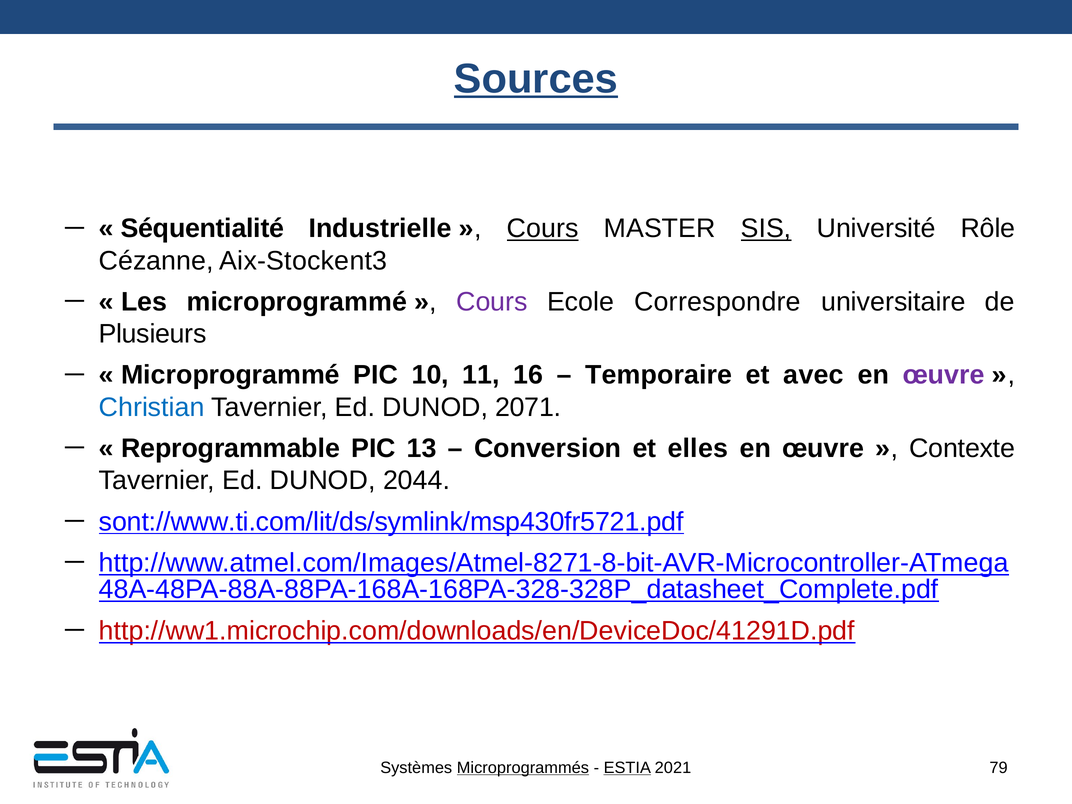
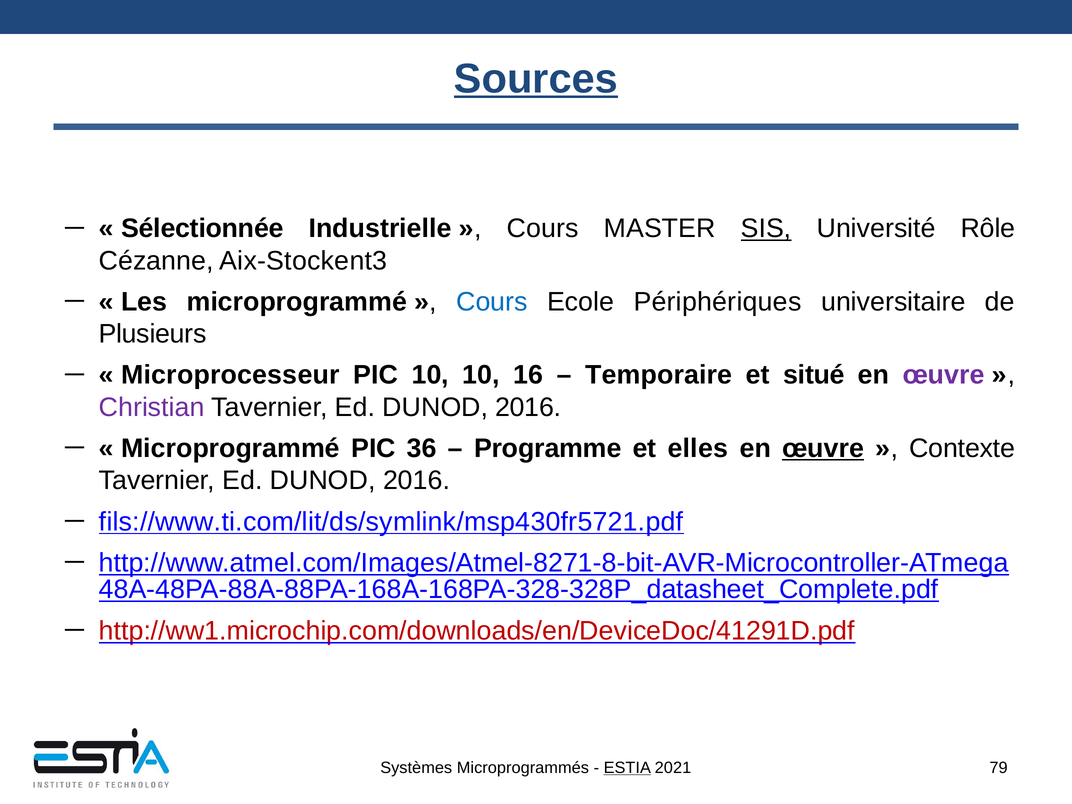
Séquentialité: Séquentialité -> Sélectionnée
Cours at (543, 229) underline: present -> none
Cours at (492, 302) colour: purple -> blue
Correspondre: Correspondre -> Périphériques
Microprogrammé at (230, 375): Microprogrammé -> Microprocesseur
10 11: 11 -> 10
avec: avec -> situé
Christian colour: blue -> purple
2071 at (528, 407): 2071 -> 2016
Reprogrammable at (231, 448): Reprogrammable -> Microprogrammé
13: 13 -> 36
Conversion: Conversion -> Programme
œuvre at (823, 448) underline: none -> present
2044 at (417, 481): 2044 -> 2016
sont://www.ti.com/lit/ds/symlink/msp430fr5721.pdf: sont://www.ti.com/lit/ds/symlink/msp430fr5721.pdf -> fils://www.ti.com/lit/ds/symlink/msp430fr5721.pdf
Microprogrammés underline: present -> none
